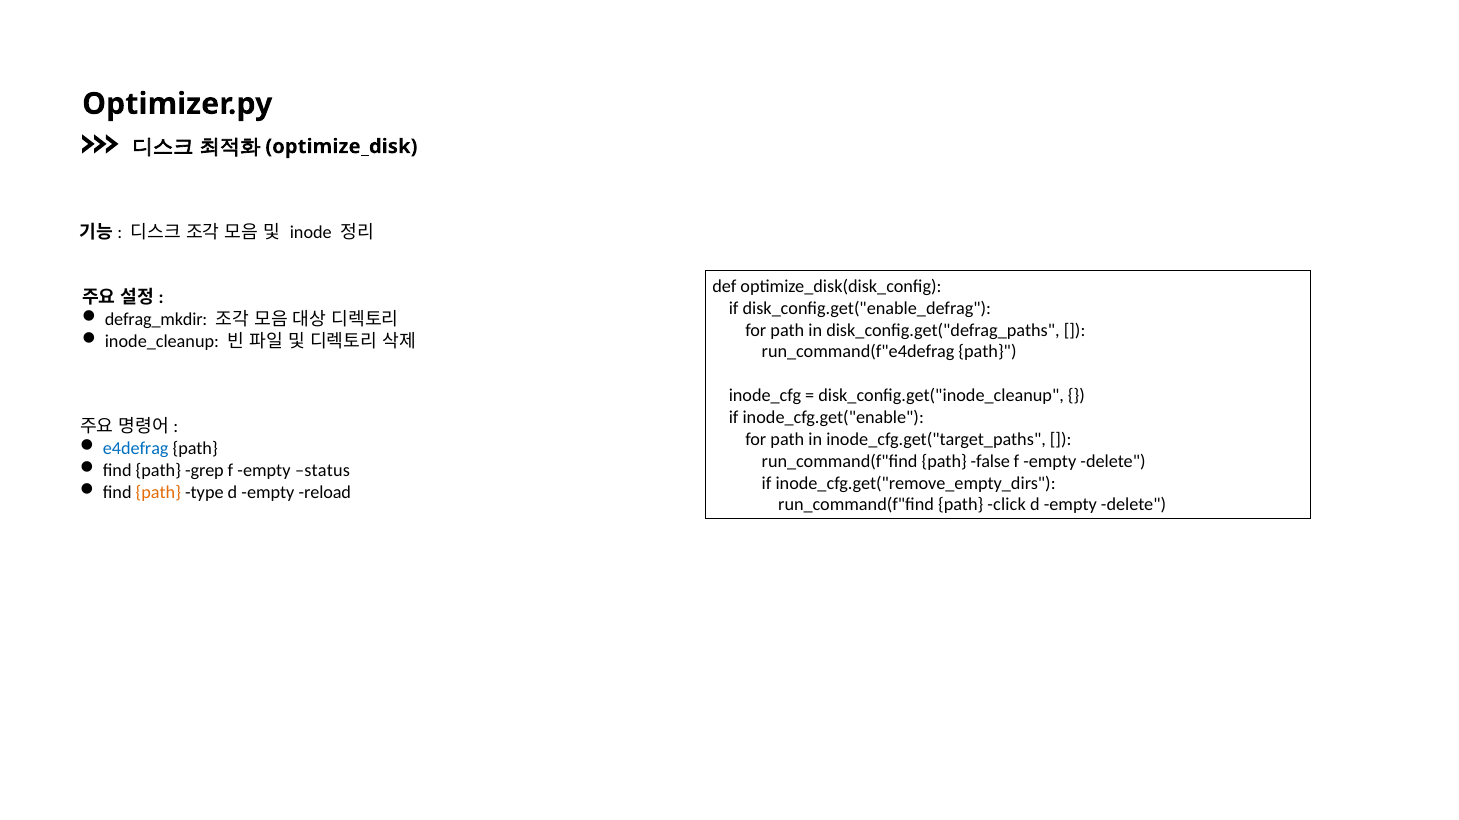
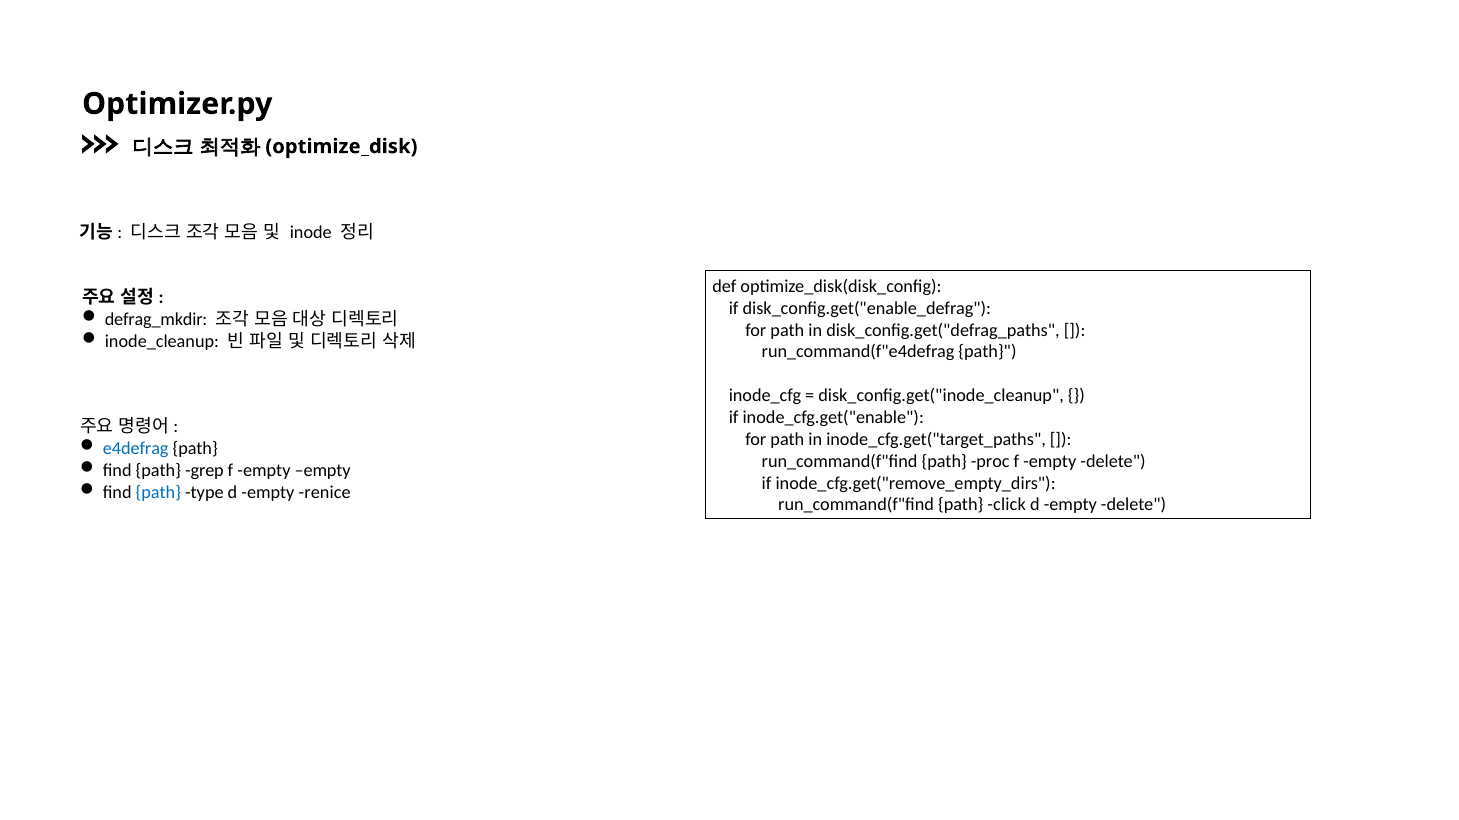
false: false -> proc
empty status: status -> empty
path at (158, 493) colour: orange -> blue
reload: reload -> renice
